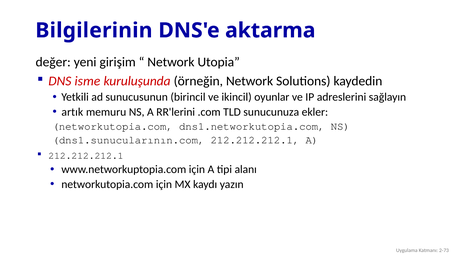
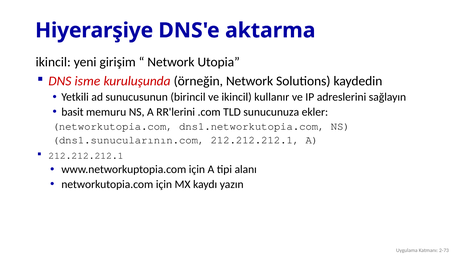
Bilgilerinin: Bilgilerinin -> Hiyerarşiye
değer at (53, 62): değer -> ikincil
oyunlar: oyunlar -> kullanır
artık: artık -> basit
